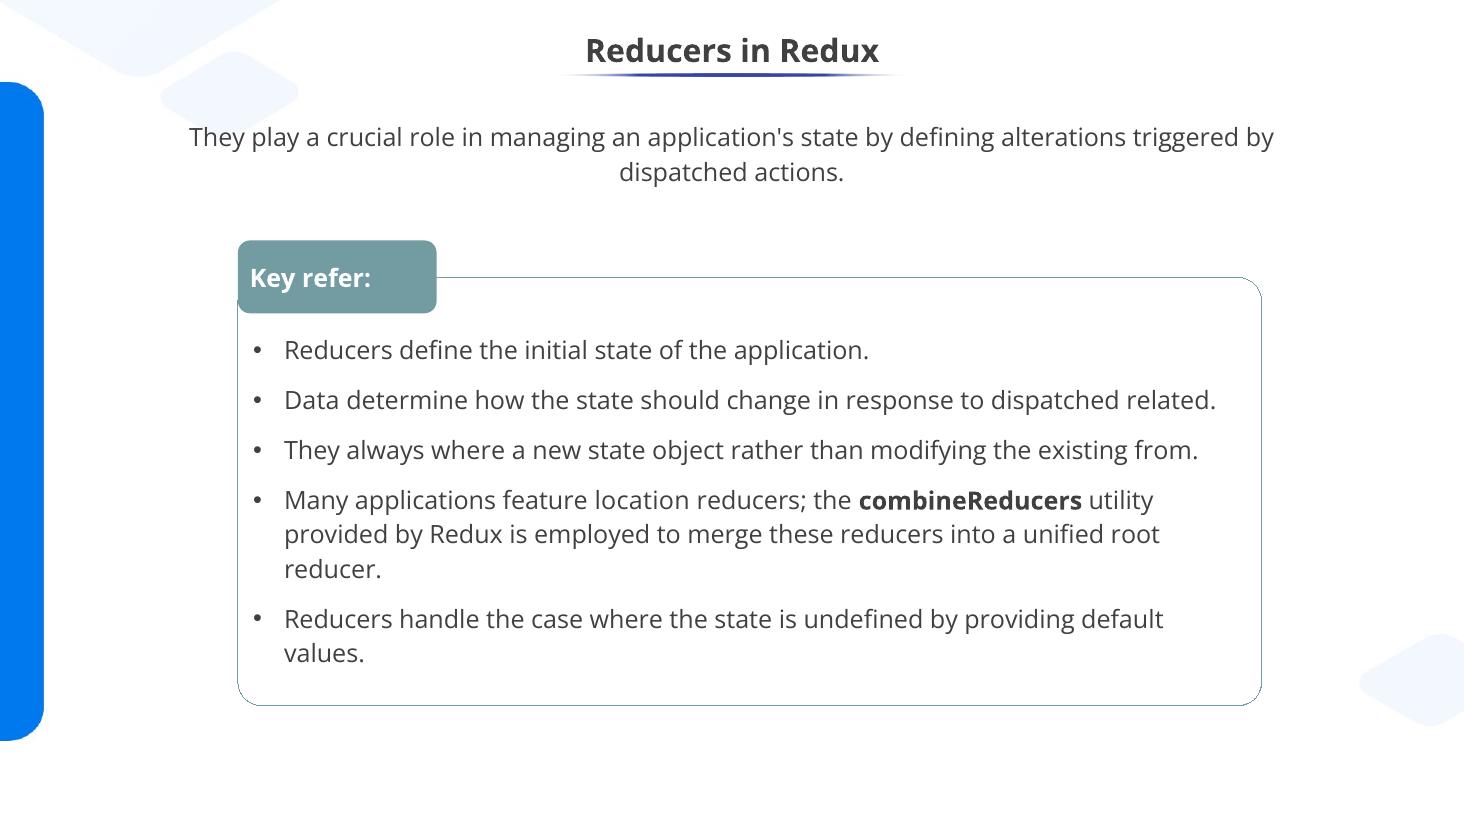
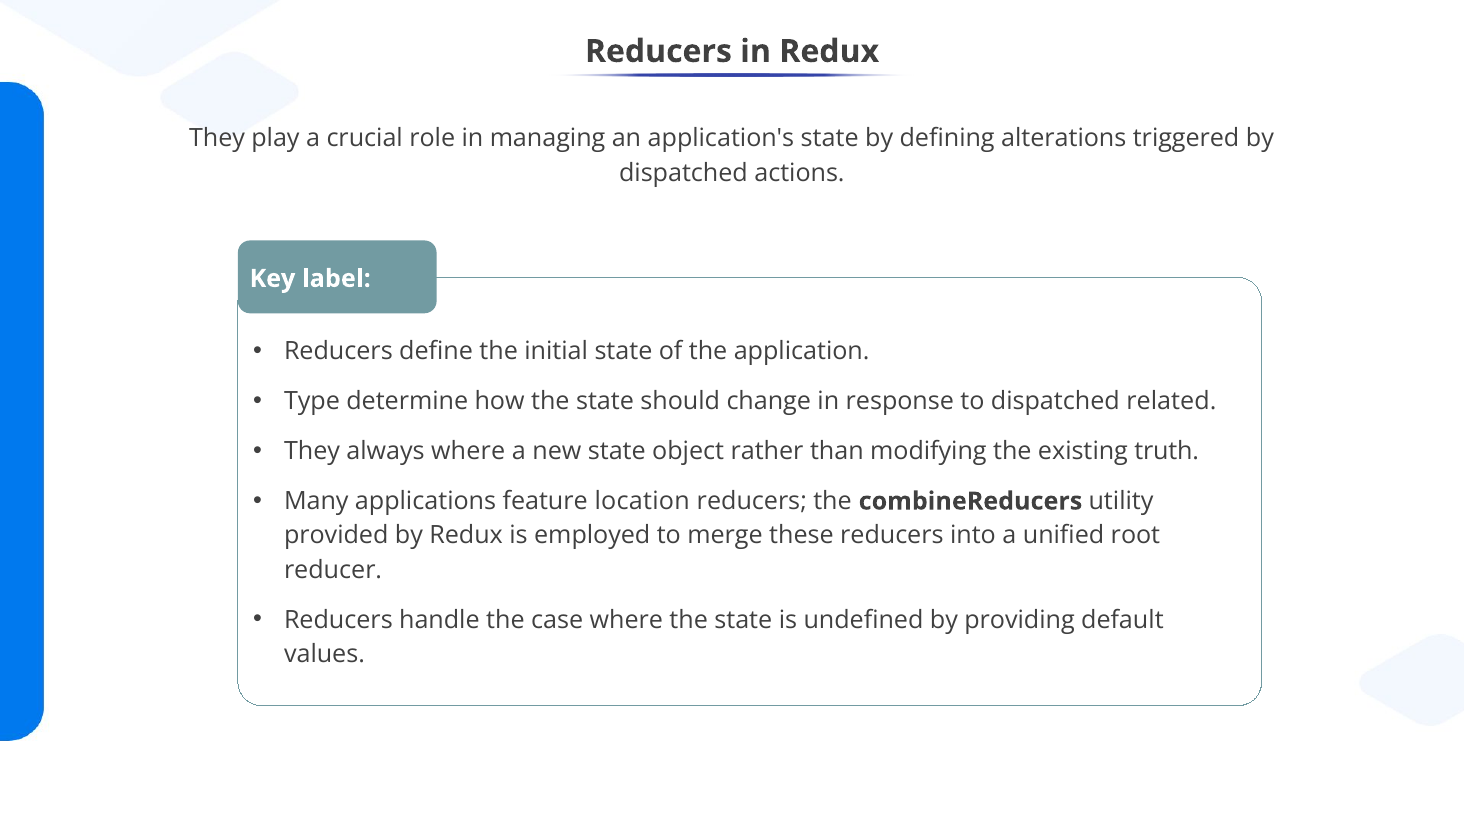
refer: refer -> label
Data: Data -> Type
from: from -> truth
